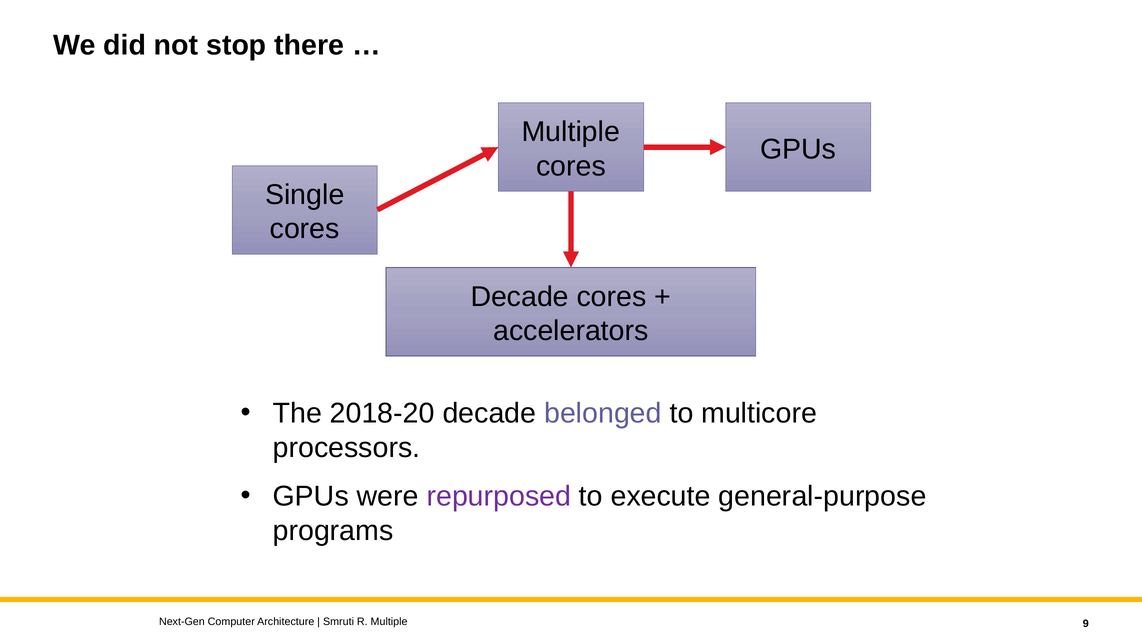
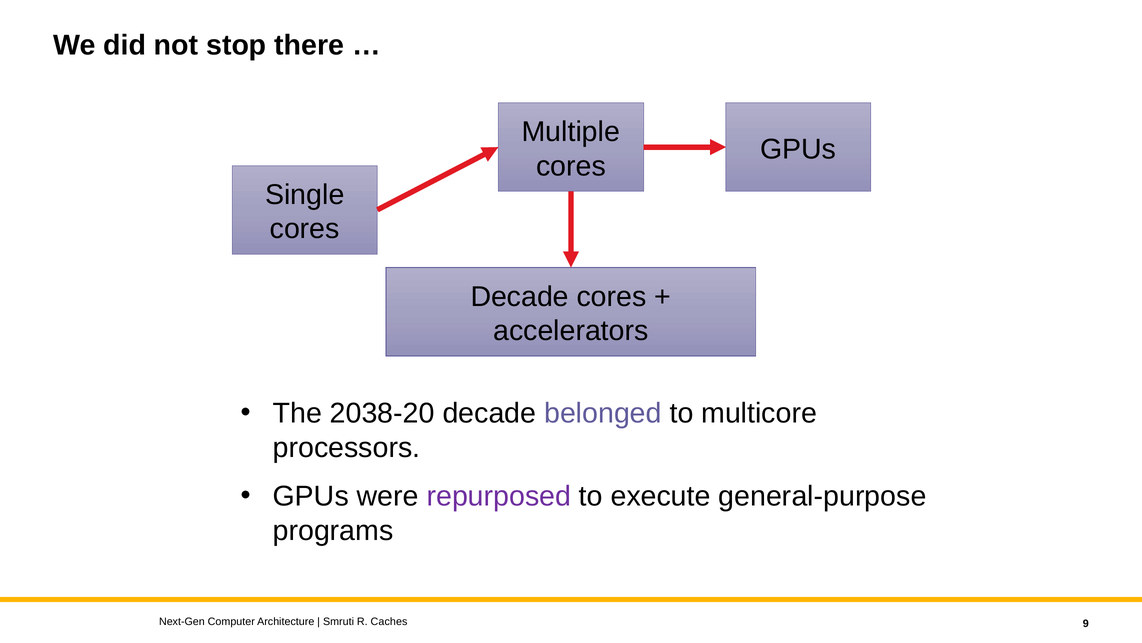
2018-20: 2018-20 -> 2038-20
R Multiple: Multiple -> Caches
